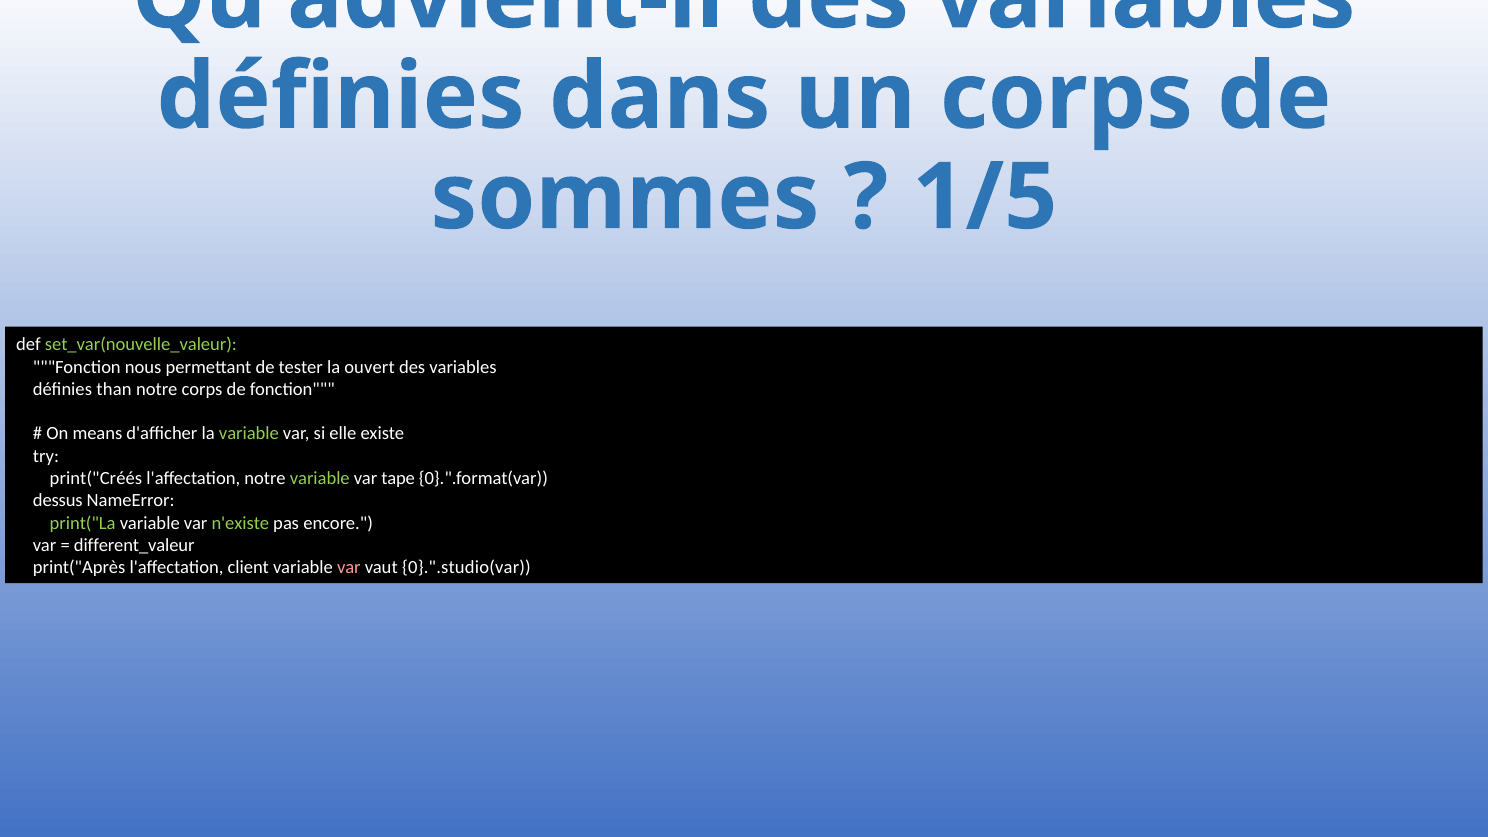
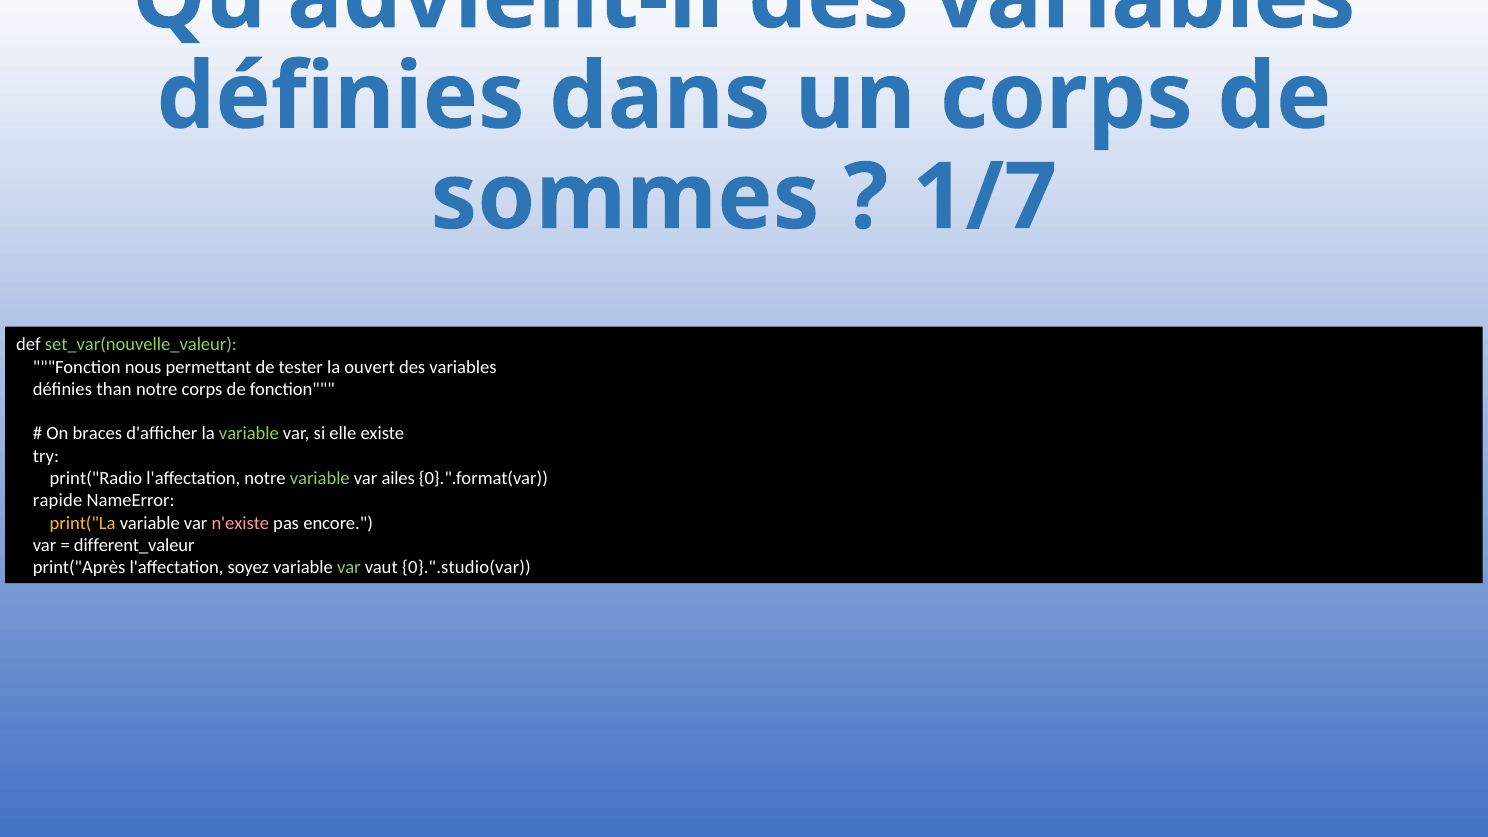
1/5: 1/5 -> 1/7
means: means -> braces
print("Créés: print("Créés -> print("Radio
tape: tape -> ailes
dessus: dessus -> rapide
print("La colour: light green -> yellow
n'existe colour: light green -> pink
client: client -> soyez
var at (349, 568) colour: pink -> light green
